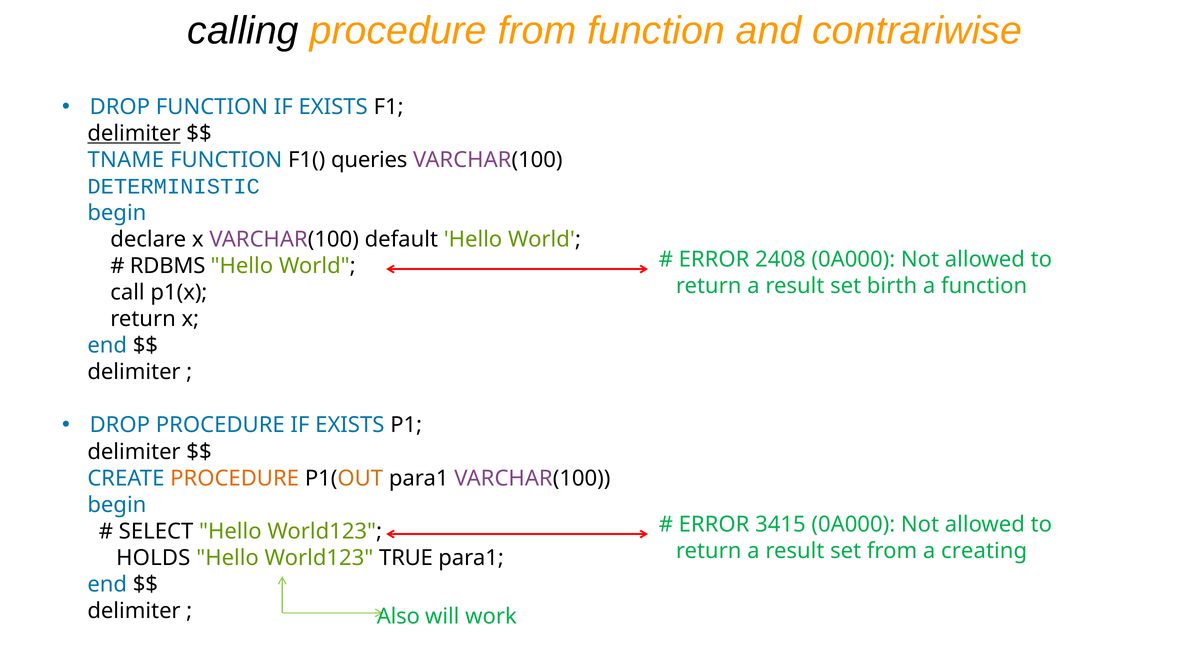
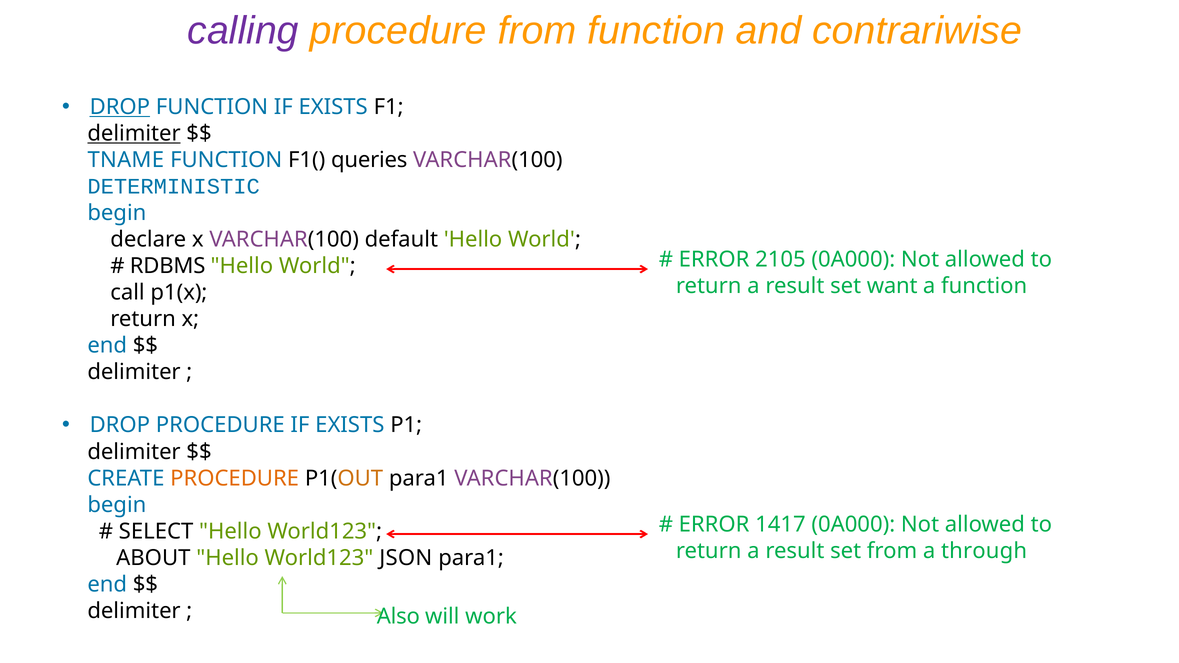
calling colour: black -> purple
DROP at (120, 107) underline: none -> present
2408: 2408 -> 2105
birth: birth -> want
3415: 3415 -> 1417
creating: creating -> through
HOLDS: HOLDS -> ABOUT
TRUE: TRUE -> JSON
